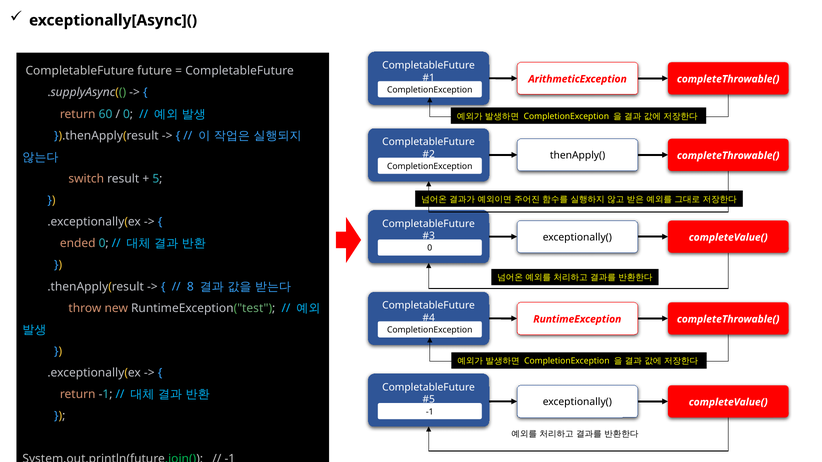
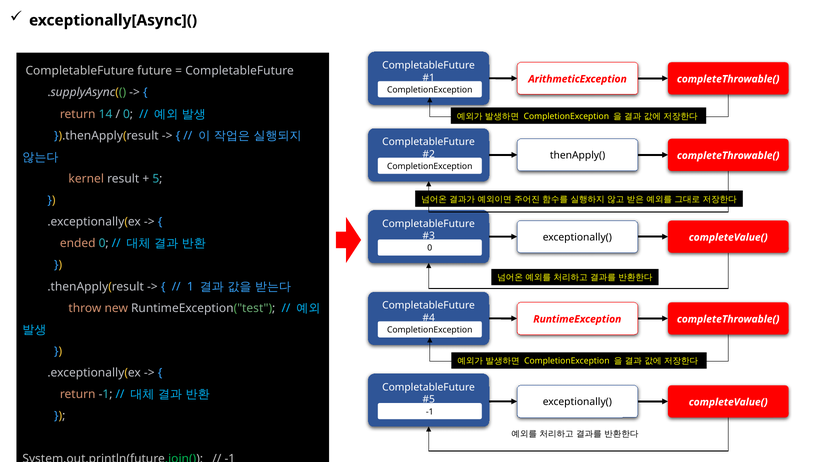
60: 60 -> 14
switch: switch -> kernel
8: 8 -> 1
